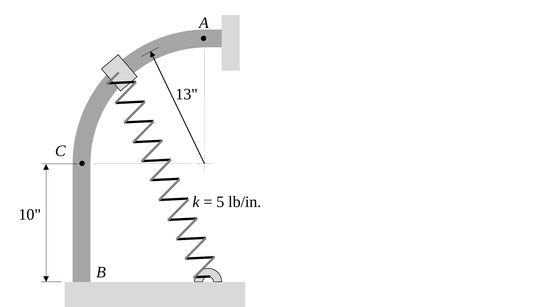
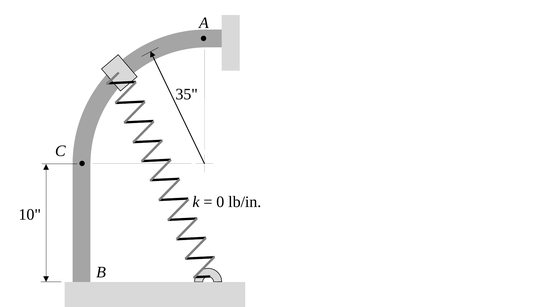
13: 13 -> 35
5: 5 -> 0
